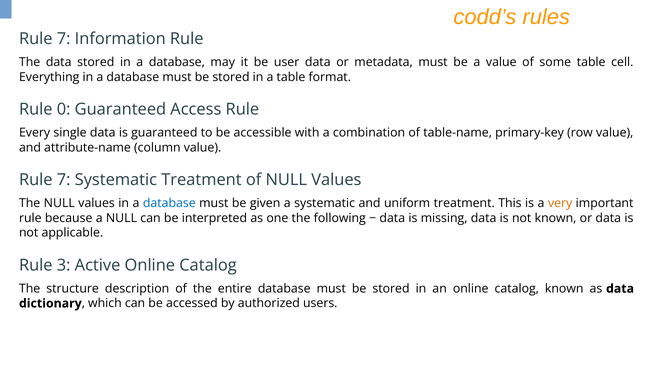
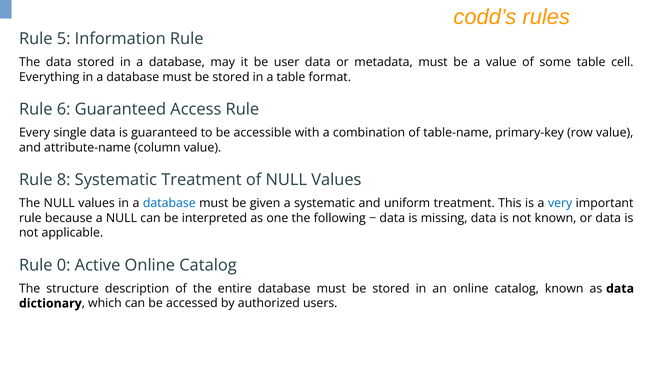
7 at (64, 39): 7 -> 5
0: 0 -> 6
7 at (64, 180): 7 -> 8
very colour: orange -> blue
3: 3 -> 0
